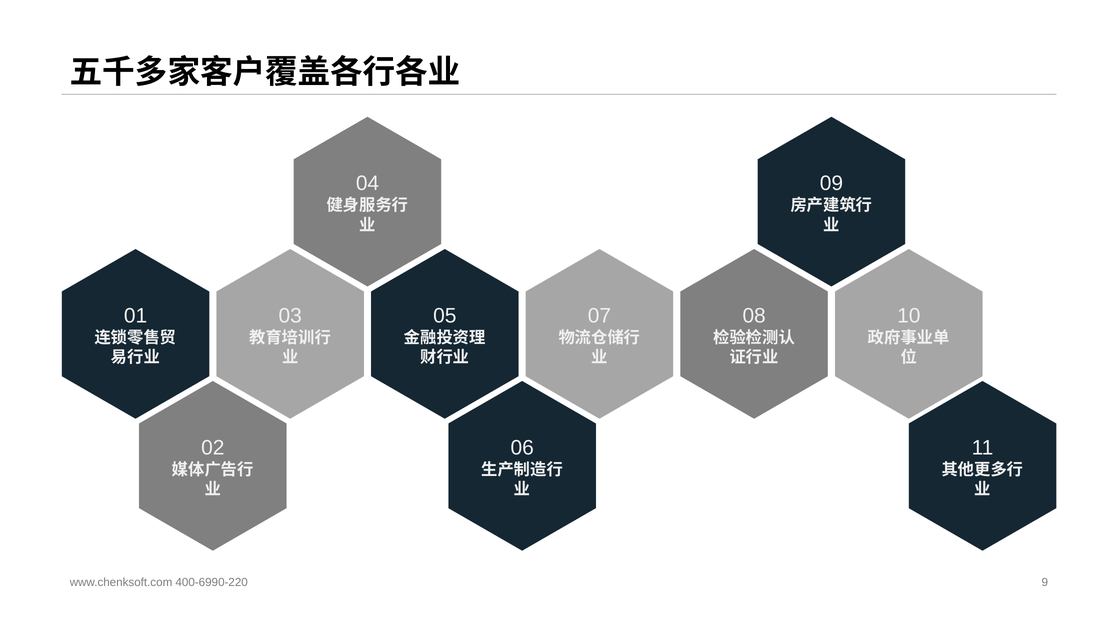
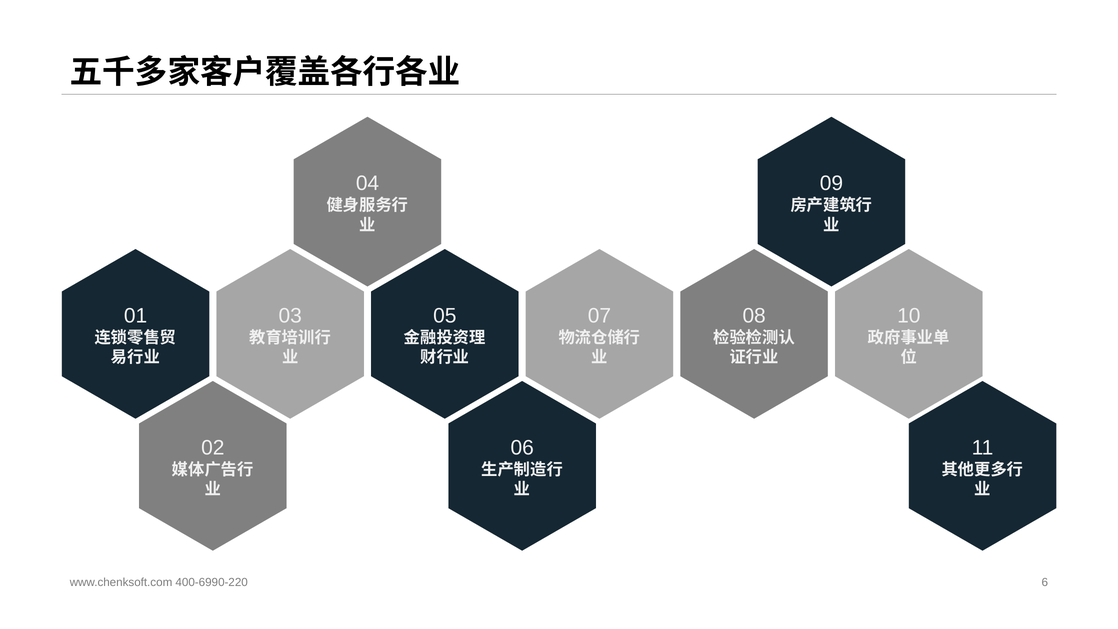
9: 9 -> 6
